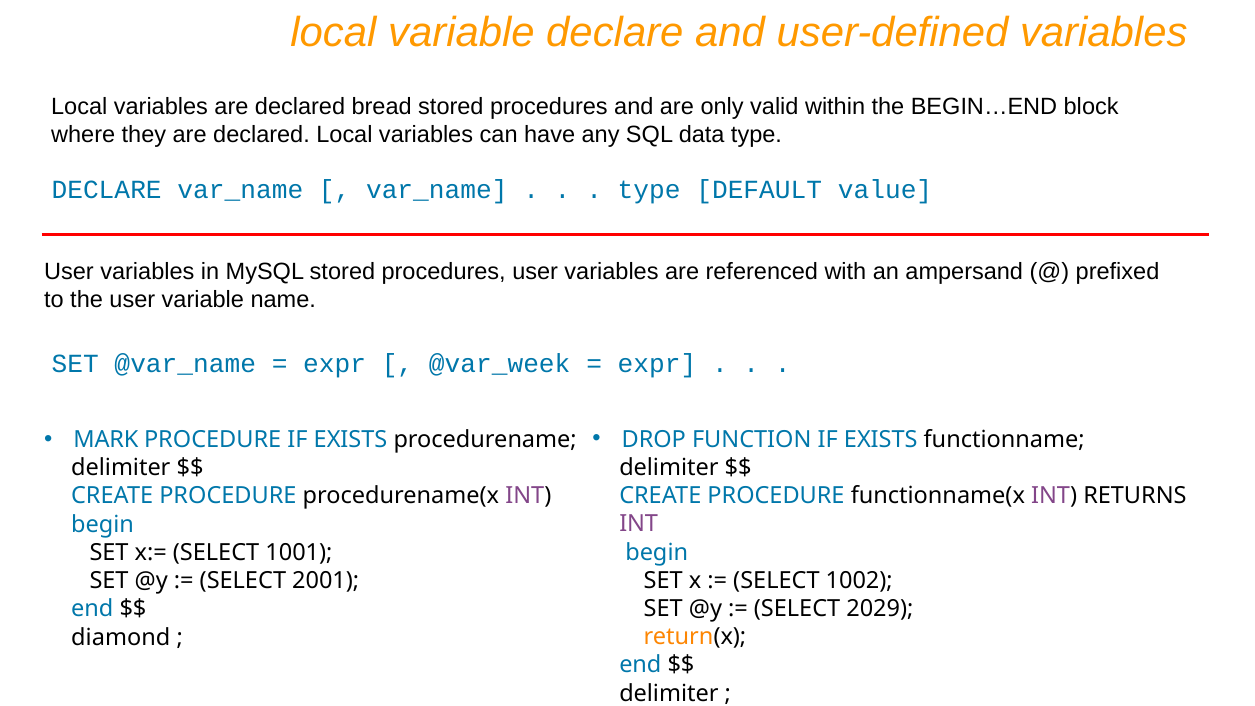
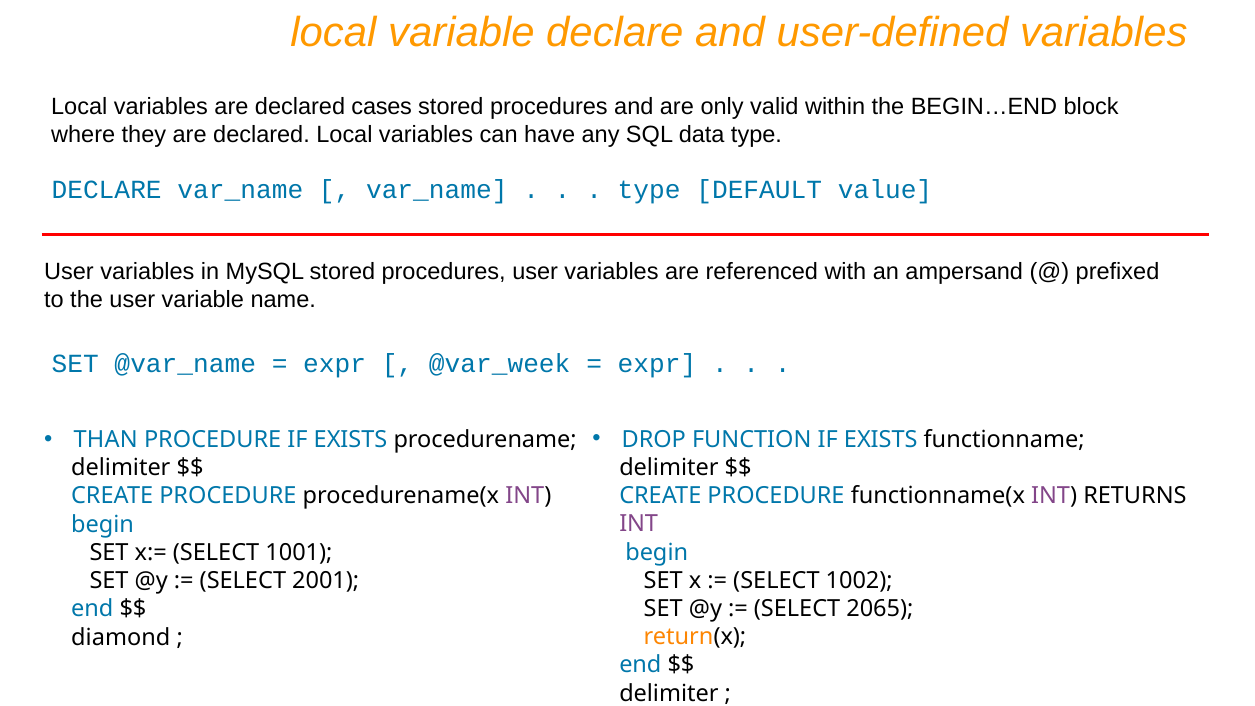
bread: bread -> cases
MARK: MARK -> THAN
2029: 2029 -> 2065
